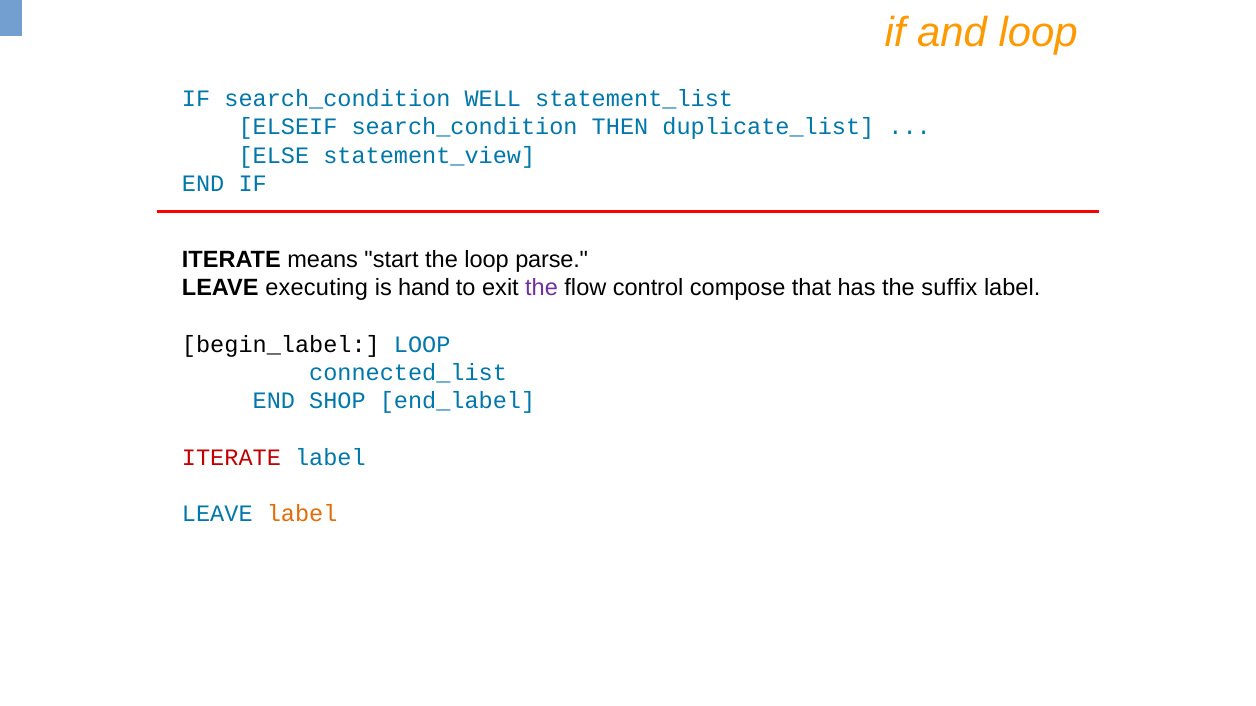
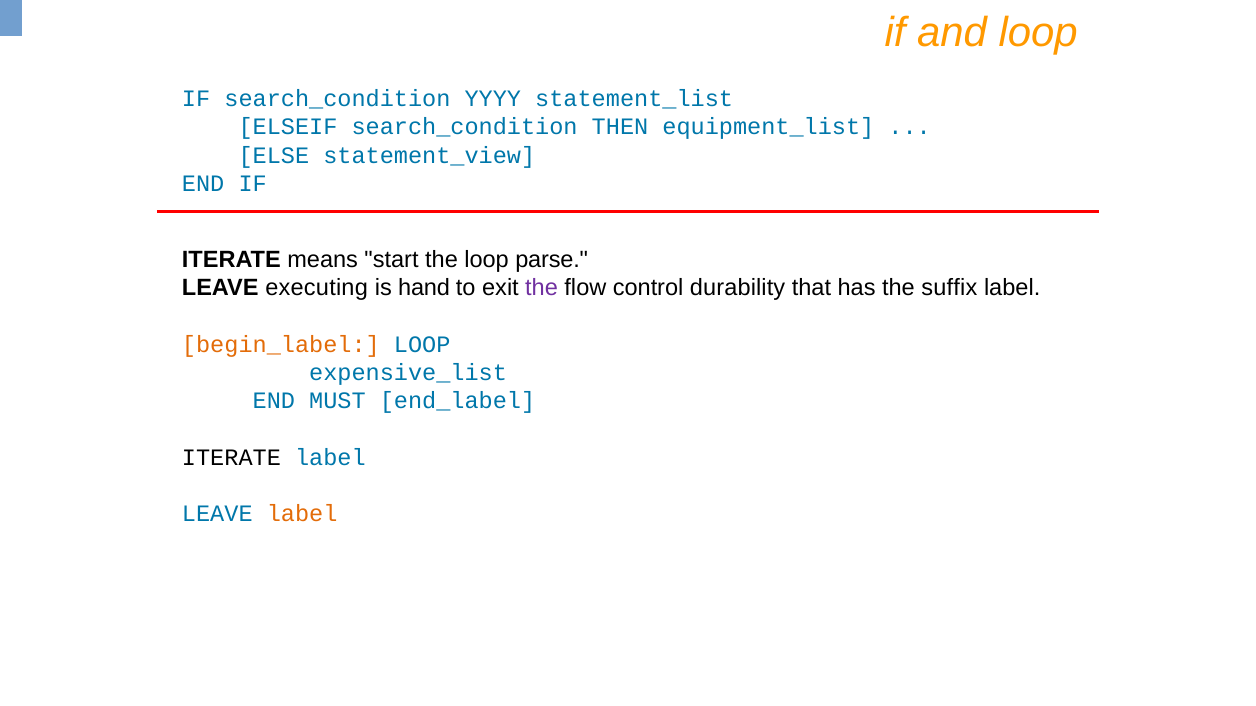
WELL: WELL -> YYYY
duplicate_list: duplicate_list -> equipment_list
compose: compose -> durability
begin_label colour: black -> orange
connected_list: connected_list -> expensive_list
SHOP: SHOP -> MUST
ITERATE at (231, 458) colour: red -> black
